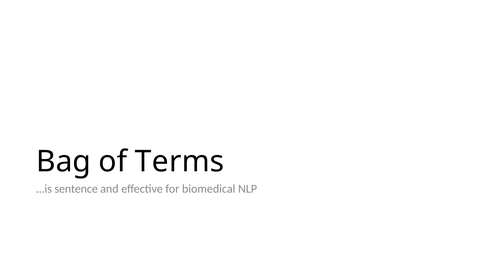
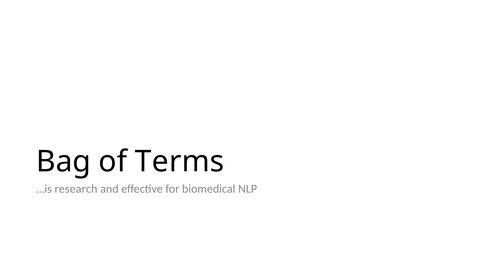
sentence: sentence -> research
